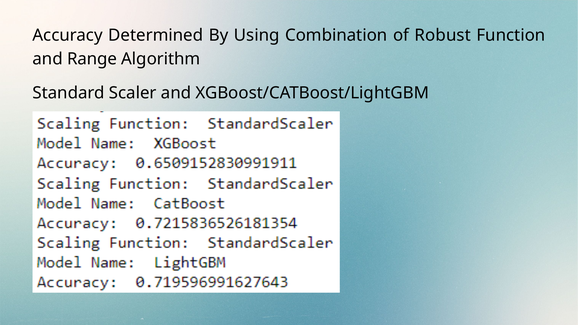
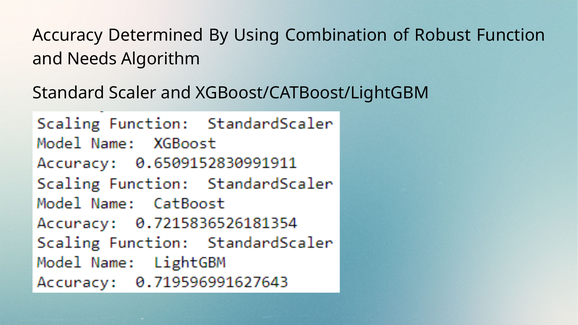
Range: Range -> Needs
